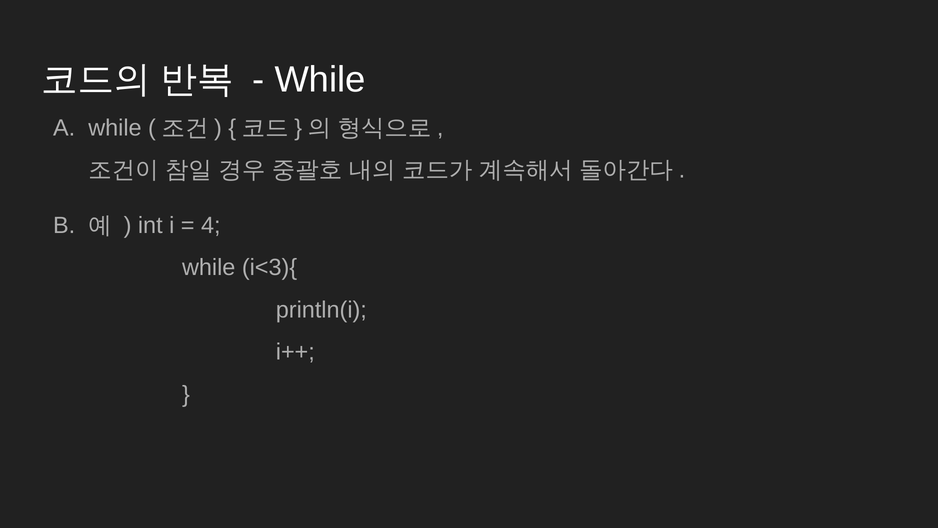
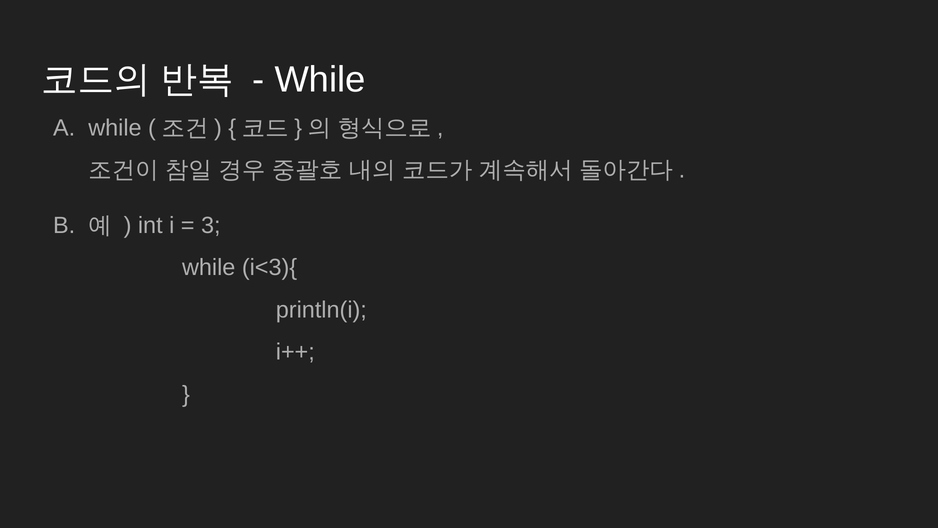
4: 4 -> 3
